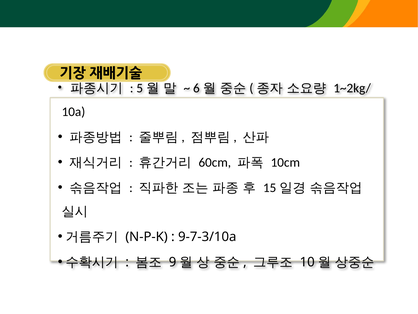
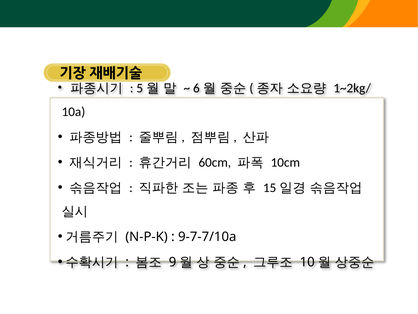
9-7-3/10a: 9-7-3/10a -> 9-7-7/10a
